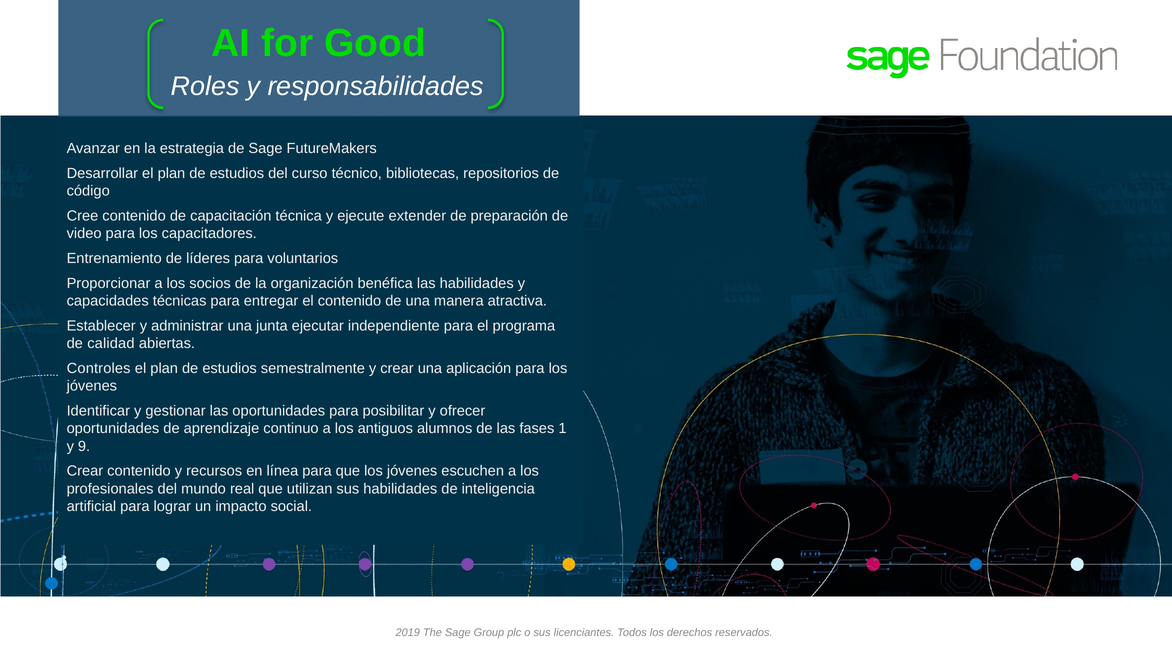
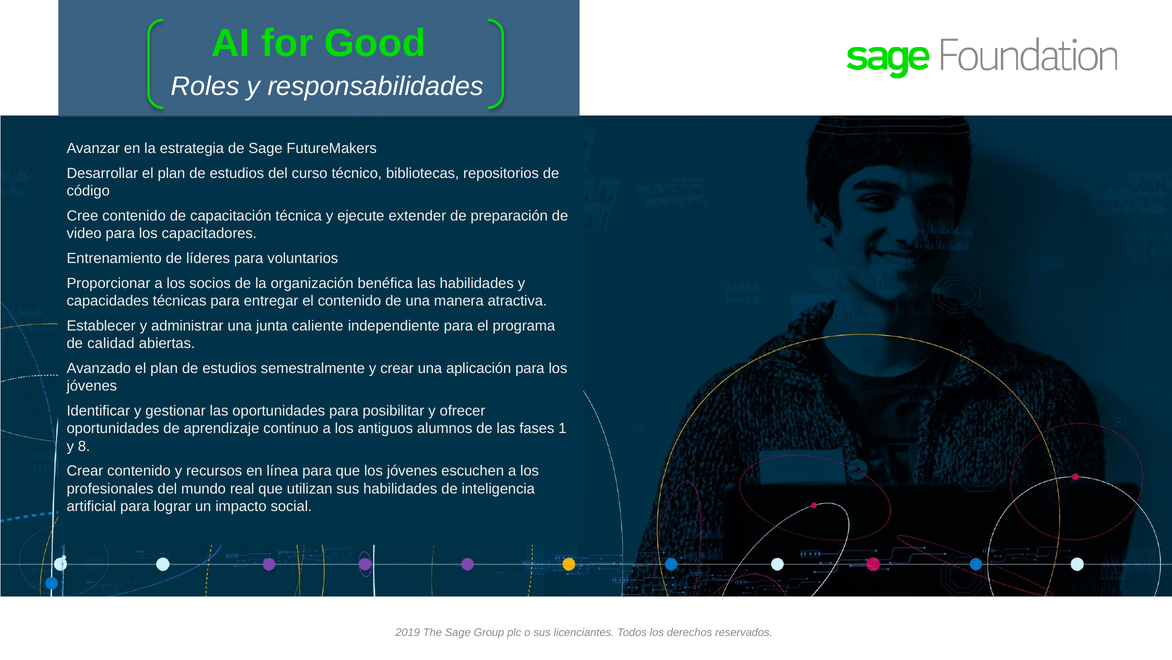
ejecutar: ejecutar -> caliente
Controles: Controles -> Avanzado
9: 9 -> 8
